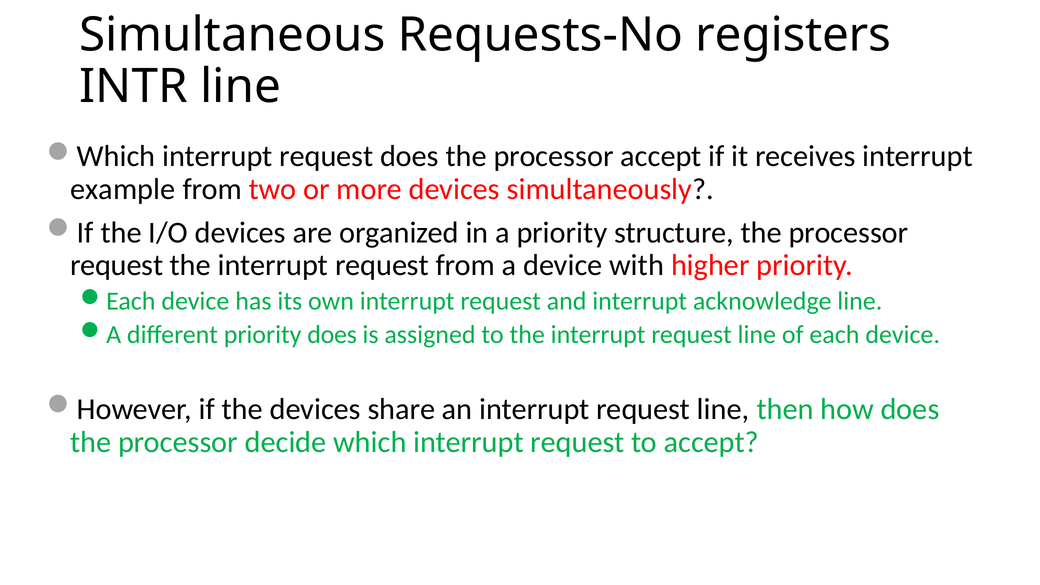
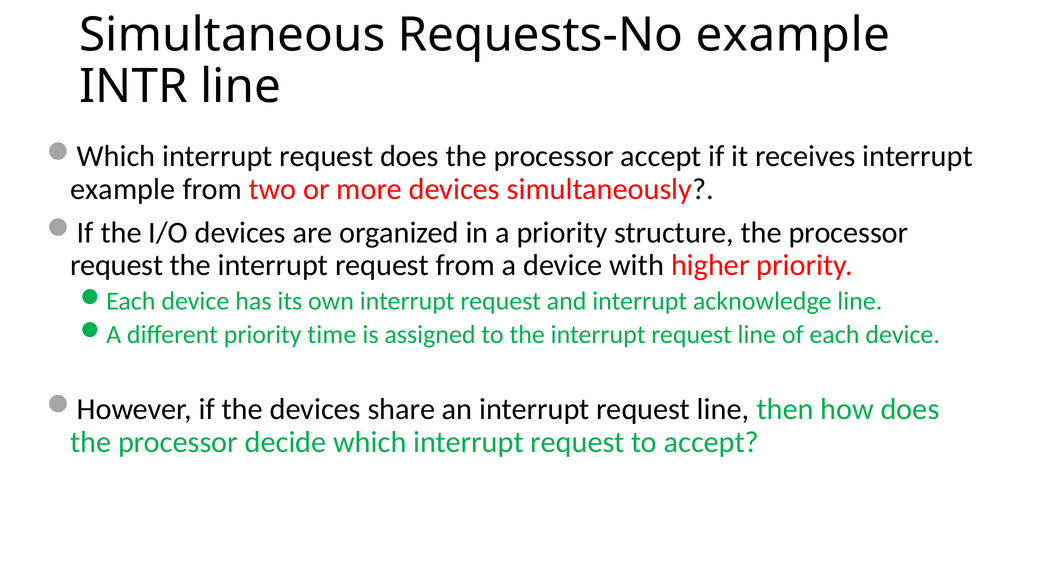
Requests-No registers: registers -> example
priority does: does -> time
